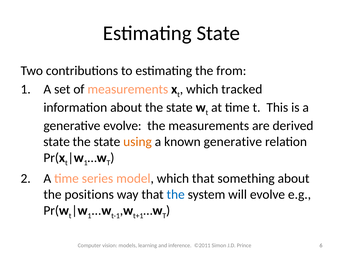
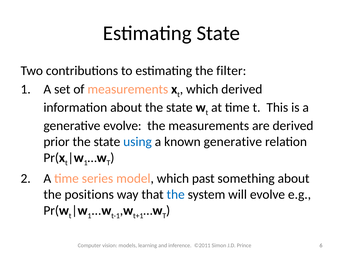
from: from -> filter
which tracked: tracked -> derived
state at (57, 142): state -> prior
using colour: orange -> blue
which that: that -> past
